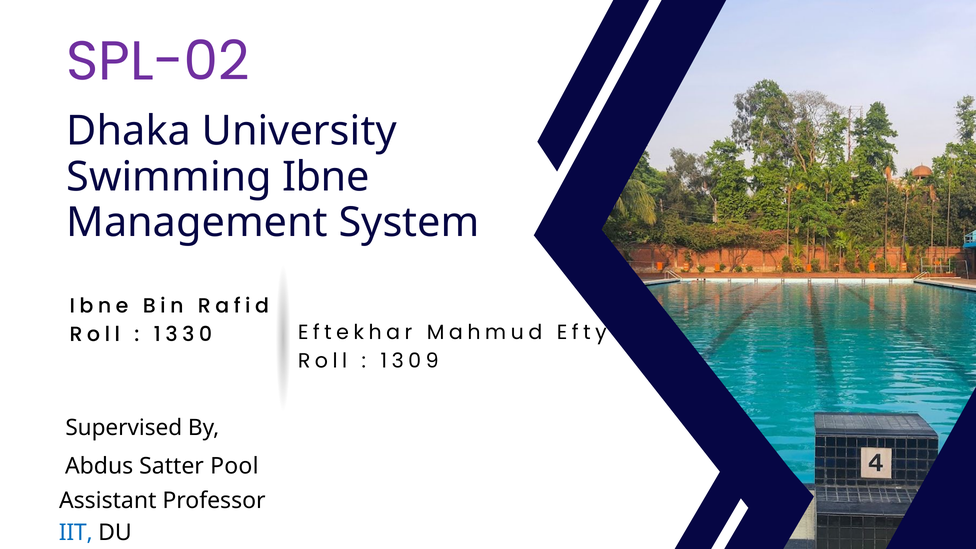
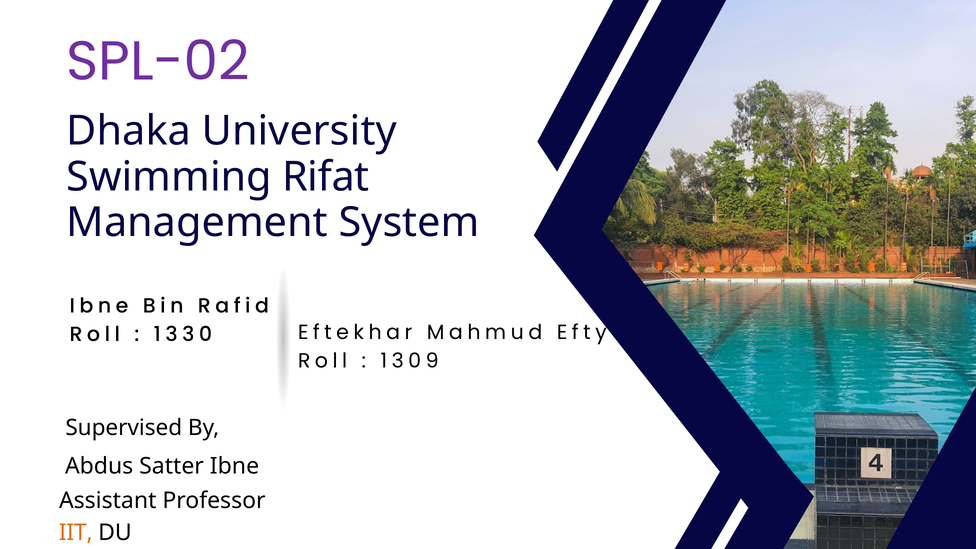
Swimming Ibne: Ibne -> Rifat
Satter Pool: Pool -> Ibne
IIT colour: blue -> orange
